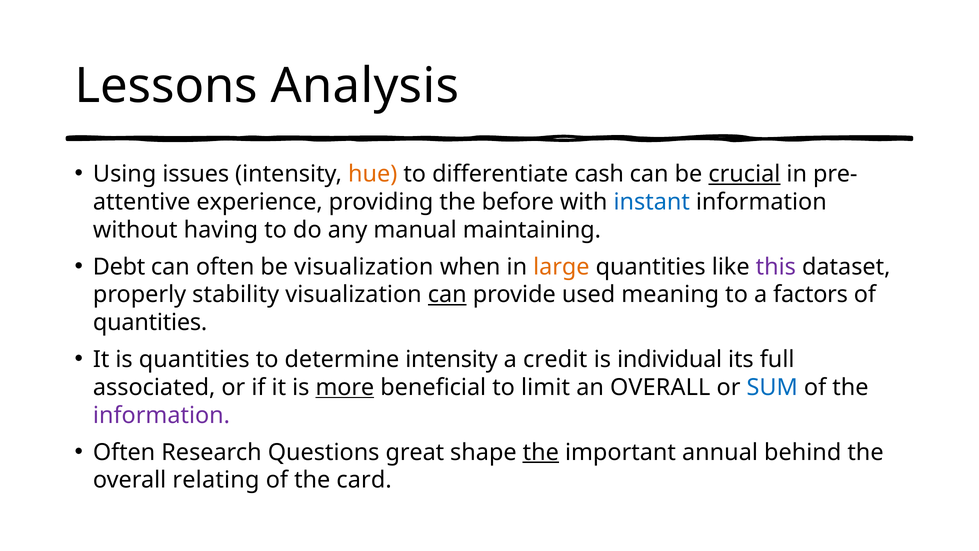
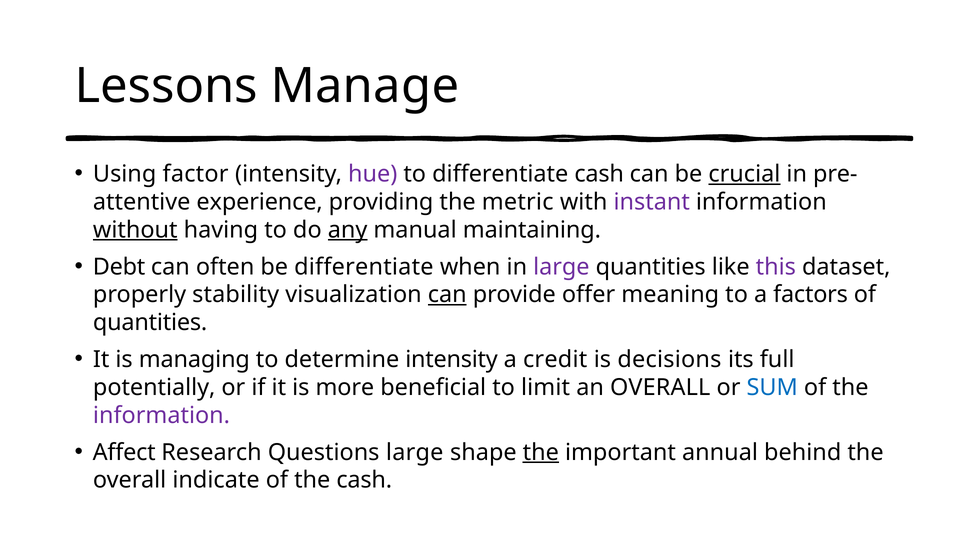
Analysis: Analysis -> Manage
issues: issues -> factor
hue colour: orange -> purple
before: before -> metric
instant colour: blue -> purple
without underline: none -> present
any underline: none -> present
be visualization: visualization -> differentiate
large at (561, 267) colour: orange -> purple
used: used -> offer
is quantities: quantities -> managing
individual: individual -> decisions
associated: associated -> potentially
more underline: present -> none
Often at (124, 452): Often -> Affect
Questions great: great -> large
relating: relating -> indicate
the card: card -> cash
